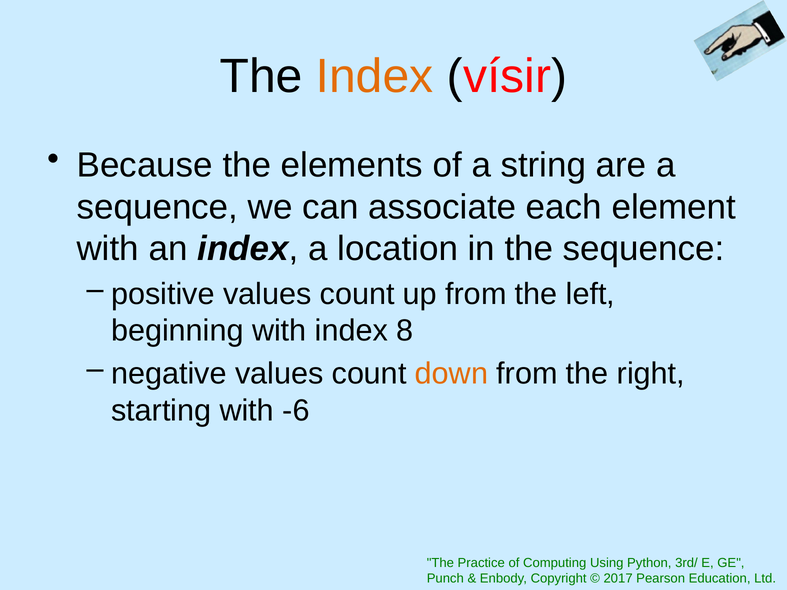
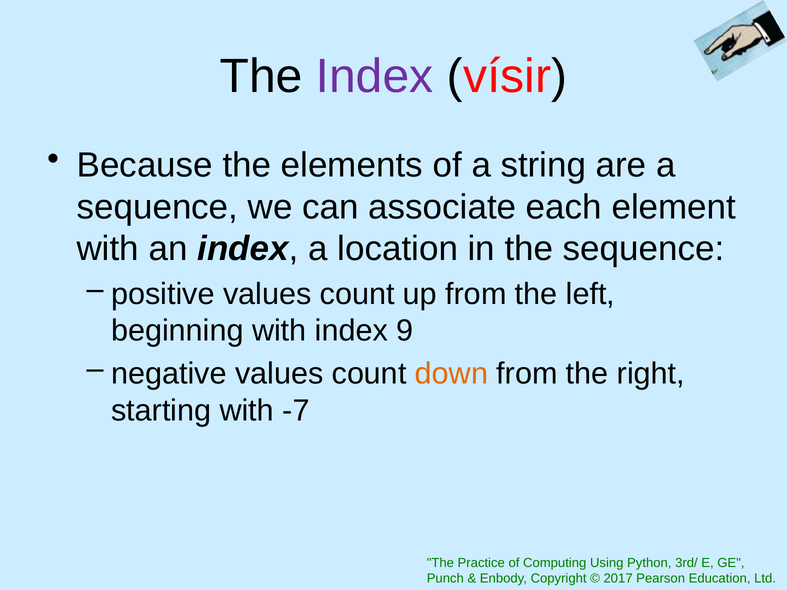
Index at (375, 76) colour: orange -> purple
8: 8 -> 9
-6: -6 -> -7
